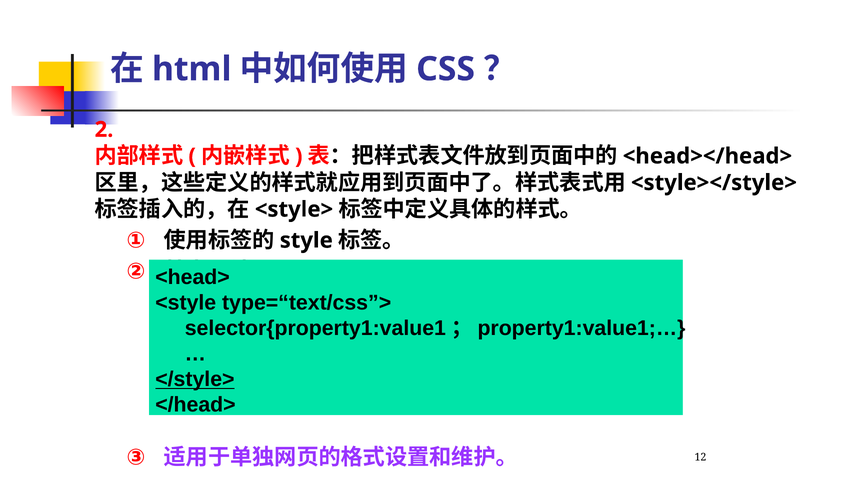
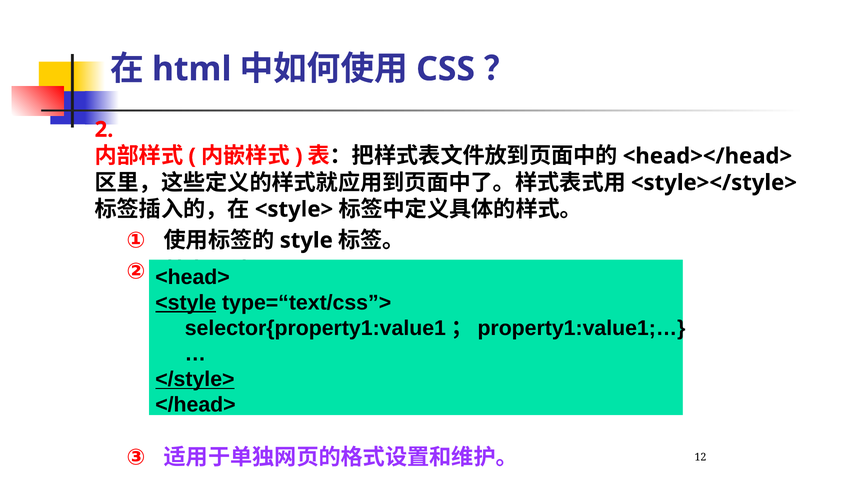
<style underline: none -> present
